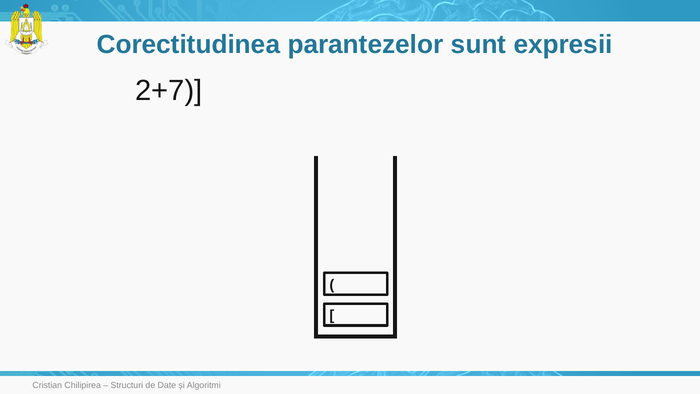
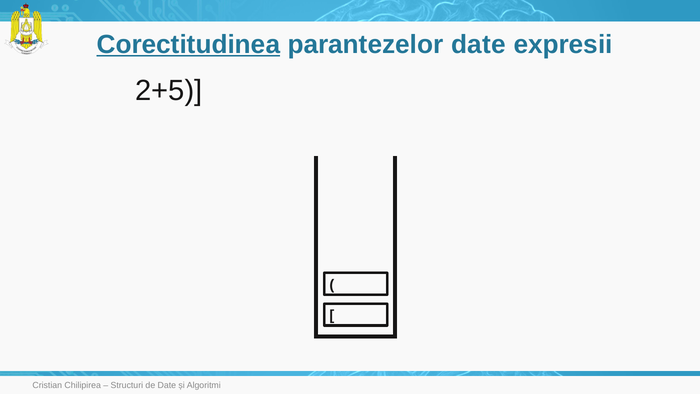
Corectitudinea underline: none -> present
parantezelor sunt: sunt -> date
2+7: 2+7 -> 2+5
